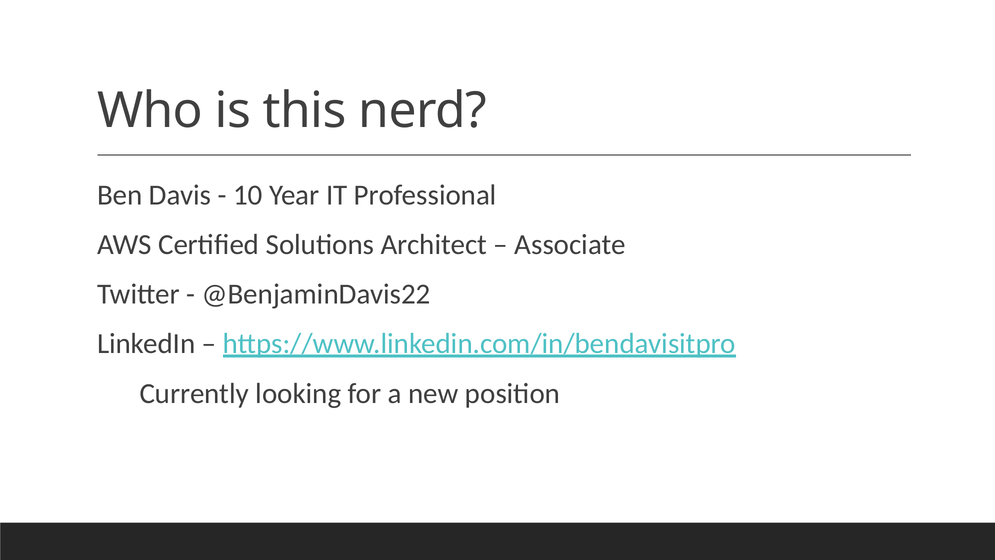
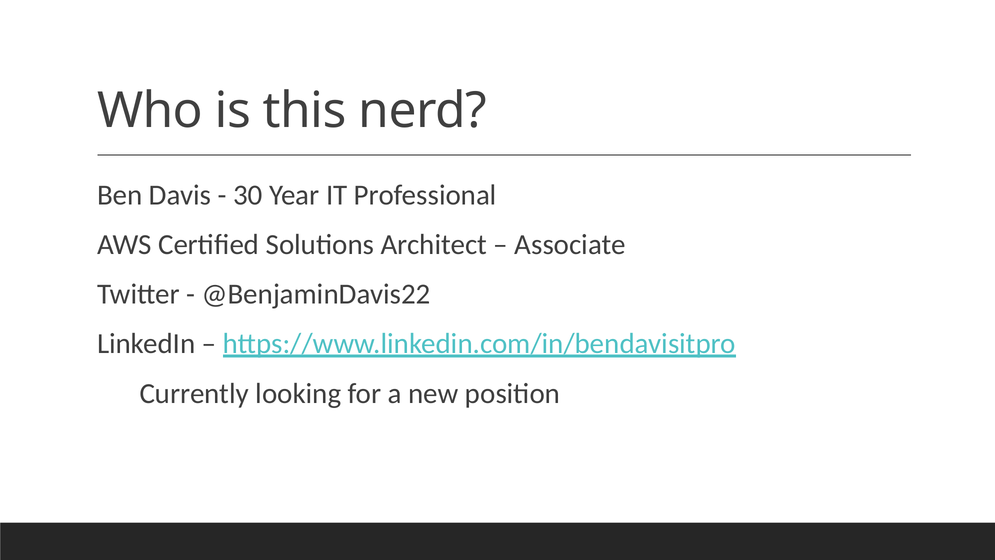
10: 10 -> 30
